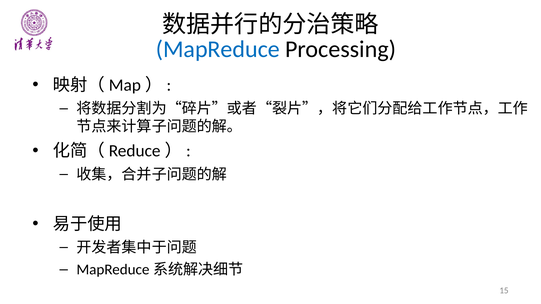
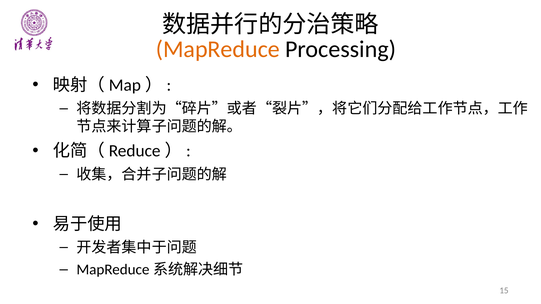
MapReduce colour: blue -> orange
